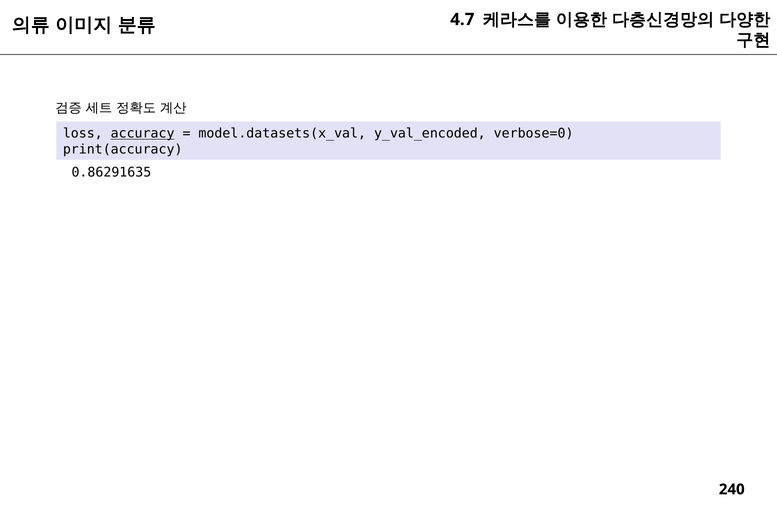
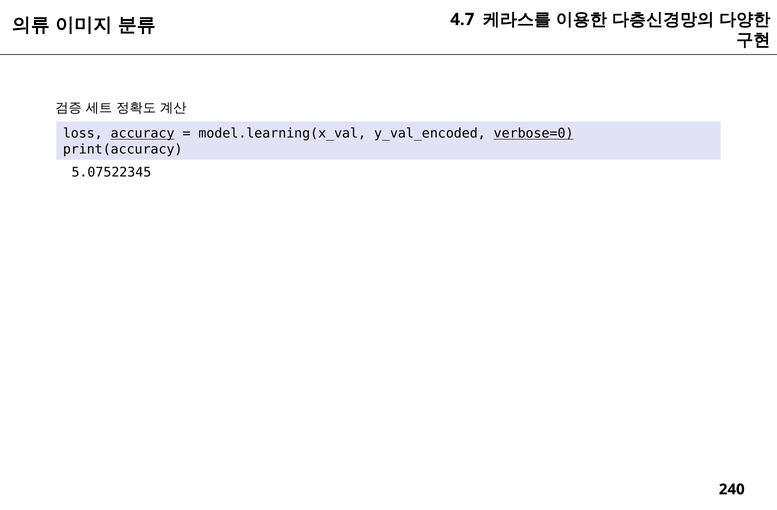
model.datasets(x_val: model.datasets(x_val -> model.learning(x_val
verbose=0 underline: none -> present
0.86291635: 0.86291635 -> 5.07522345
